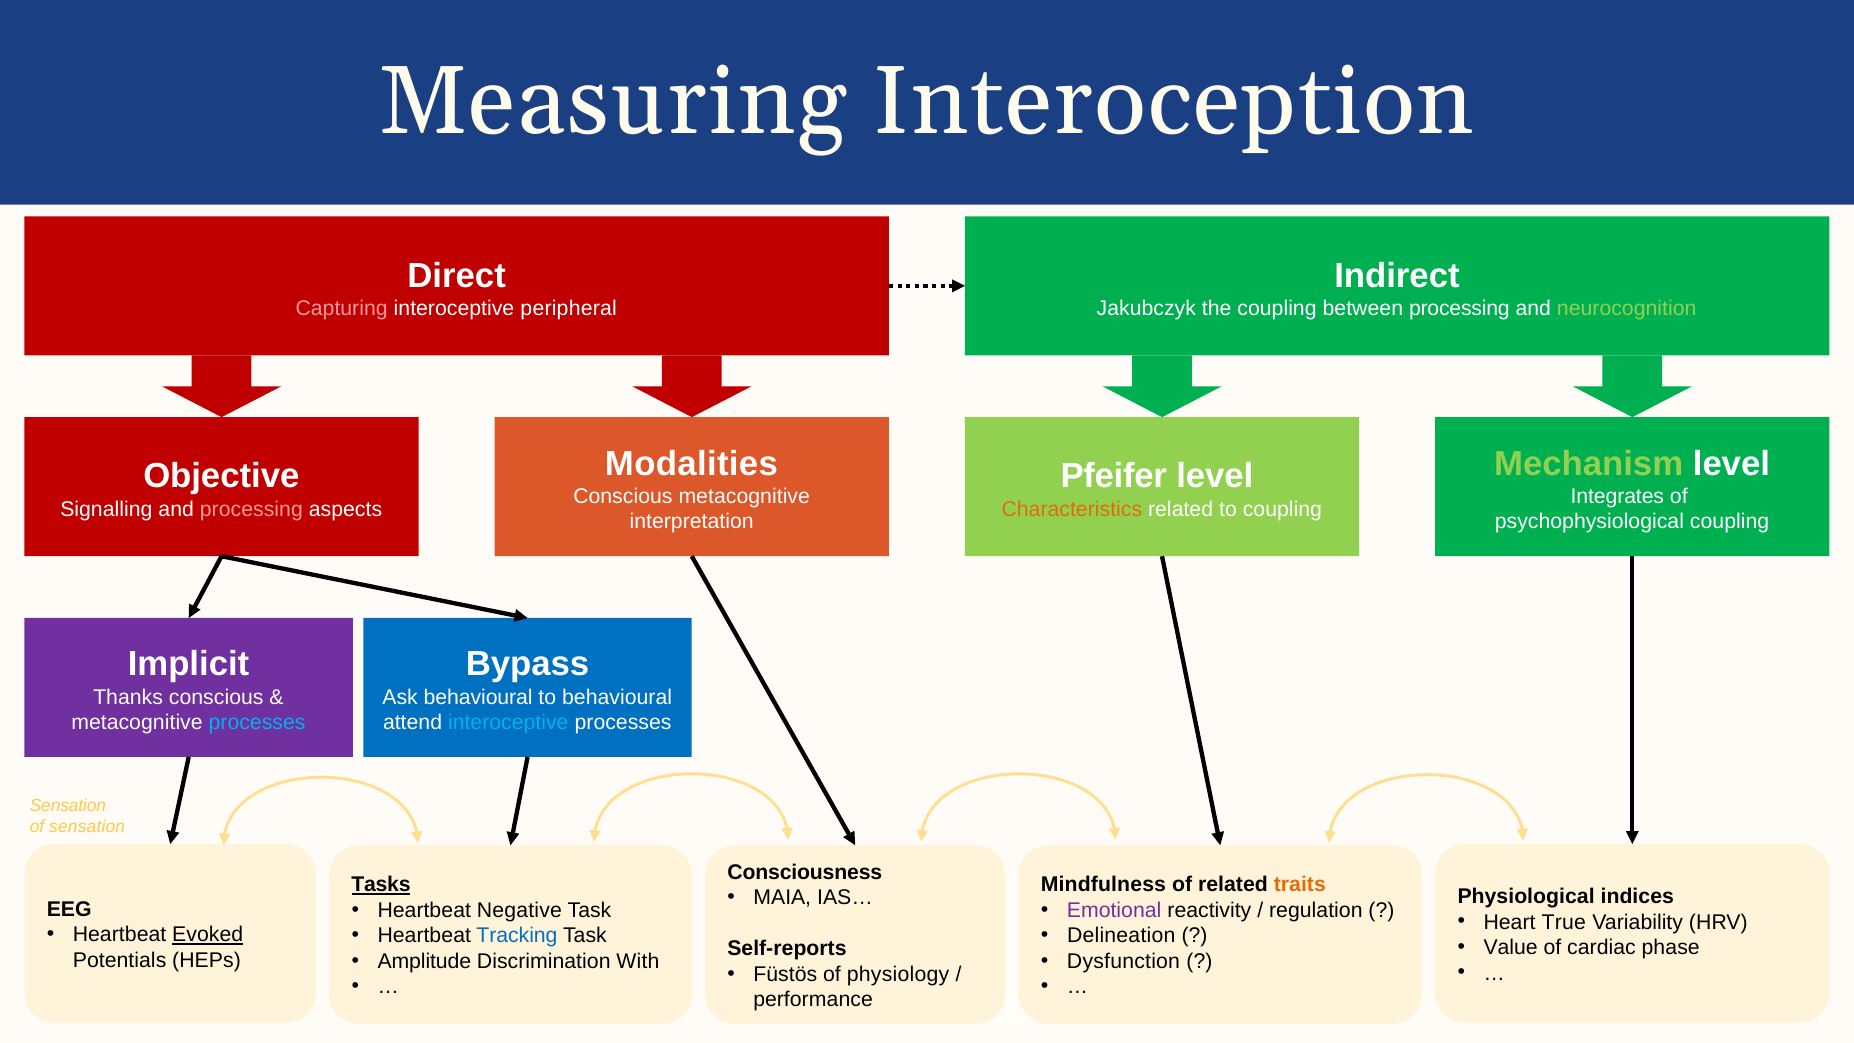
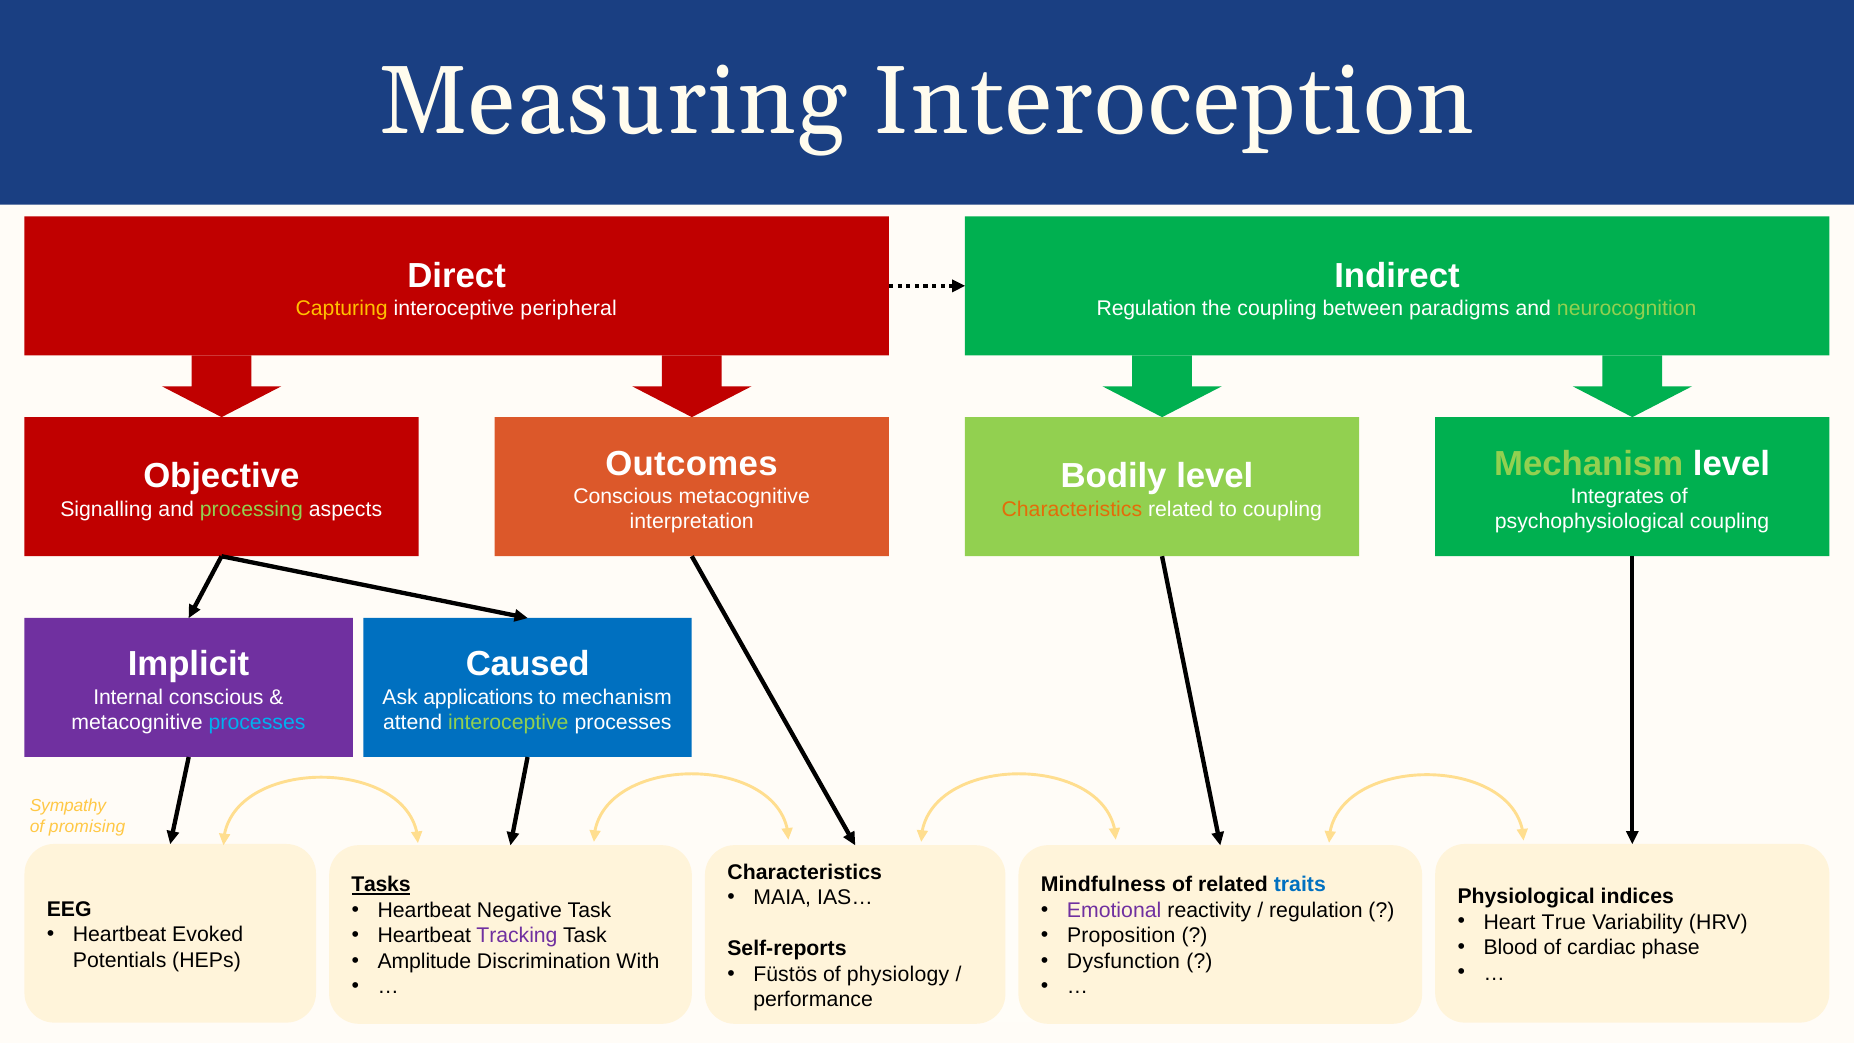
Capturing colour: pink -> yellow
Jakubczyk at (1146, 308): Jakubczyk -> Regulation
between processing: processing -> paradigms
Modalities: Modalities -> Outcomes
Pfeifer: Pfeifer -> Bodily
processing at (251, 509) colour: pink -> light green
Bypass: Bypass -> Caused
Thanks: Thanks -> Internal
Ask behavioural: behavioural -> applications
to behavioural: behavioural -> mechanism
interoceptive at (508, 723) colour: light blue -> light green
Sensation at (68, 805): Sensation -> Sympathy
of sensation: sensation -> promising
Consciousness at (805, 872): Consciousness -> Characteristics
traits colour: orange -> blue
Evoked underline: present -> none
Tracking colour: blue -> purple
Delineation: Delineation -> Proposition
Value: Value -> Blood
